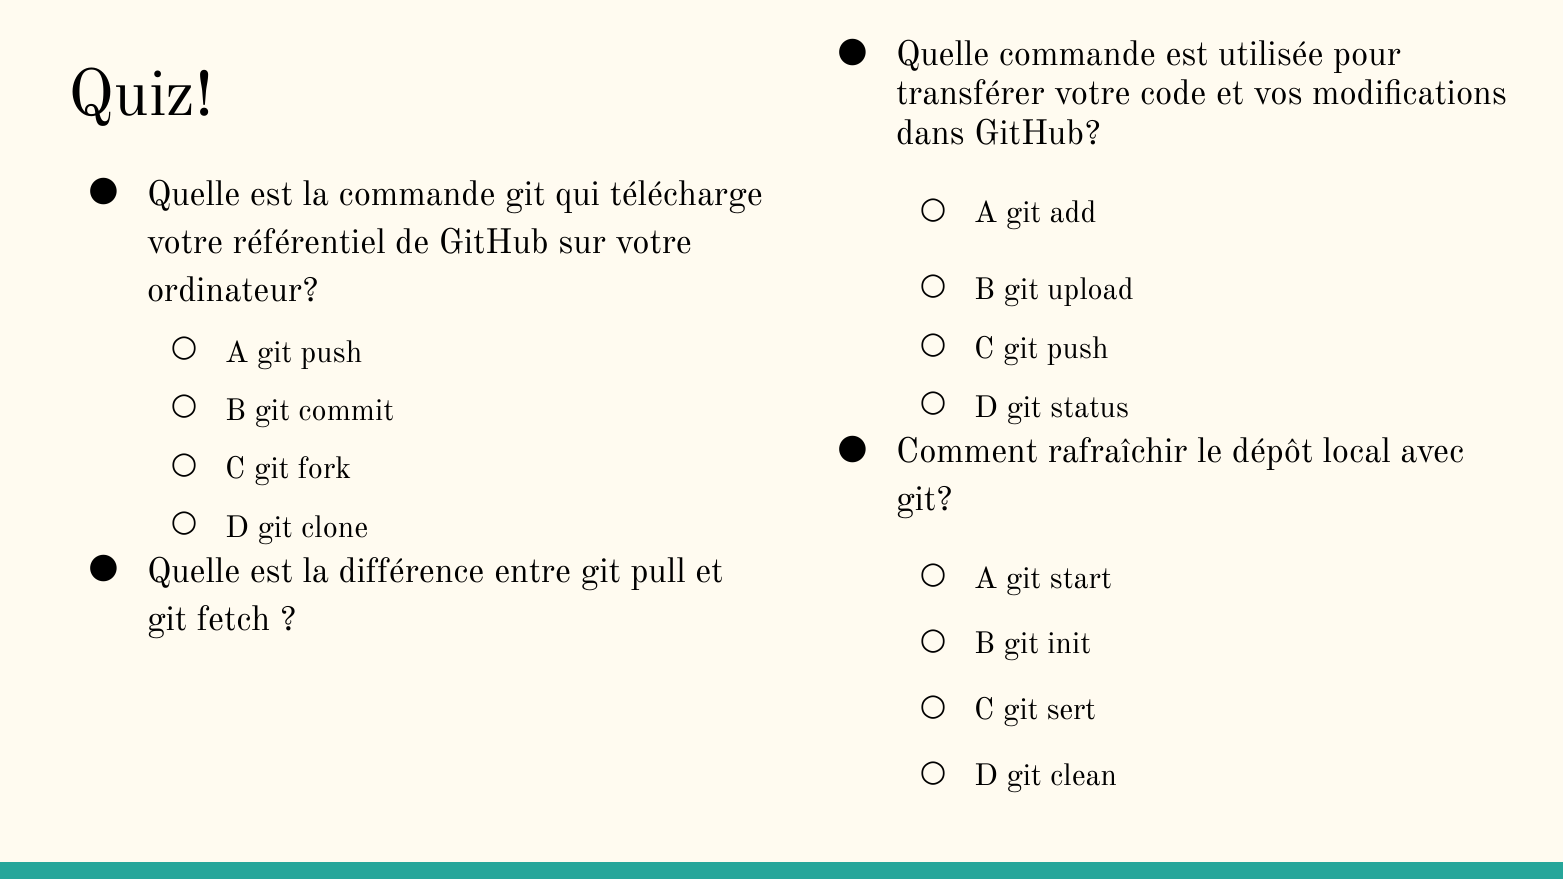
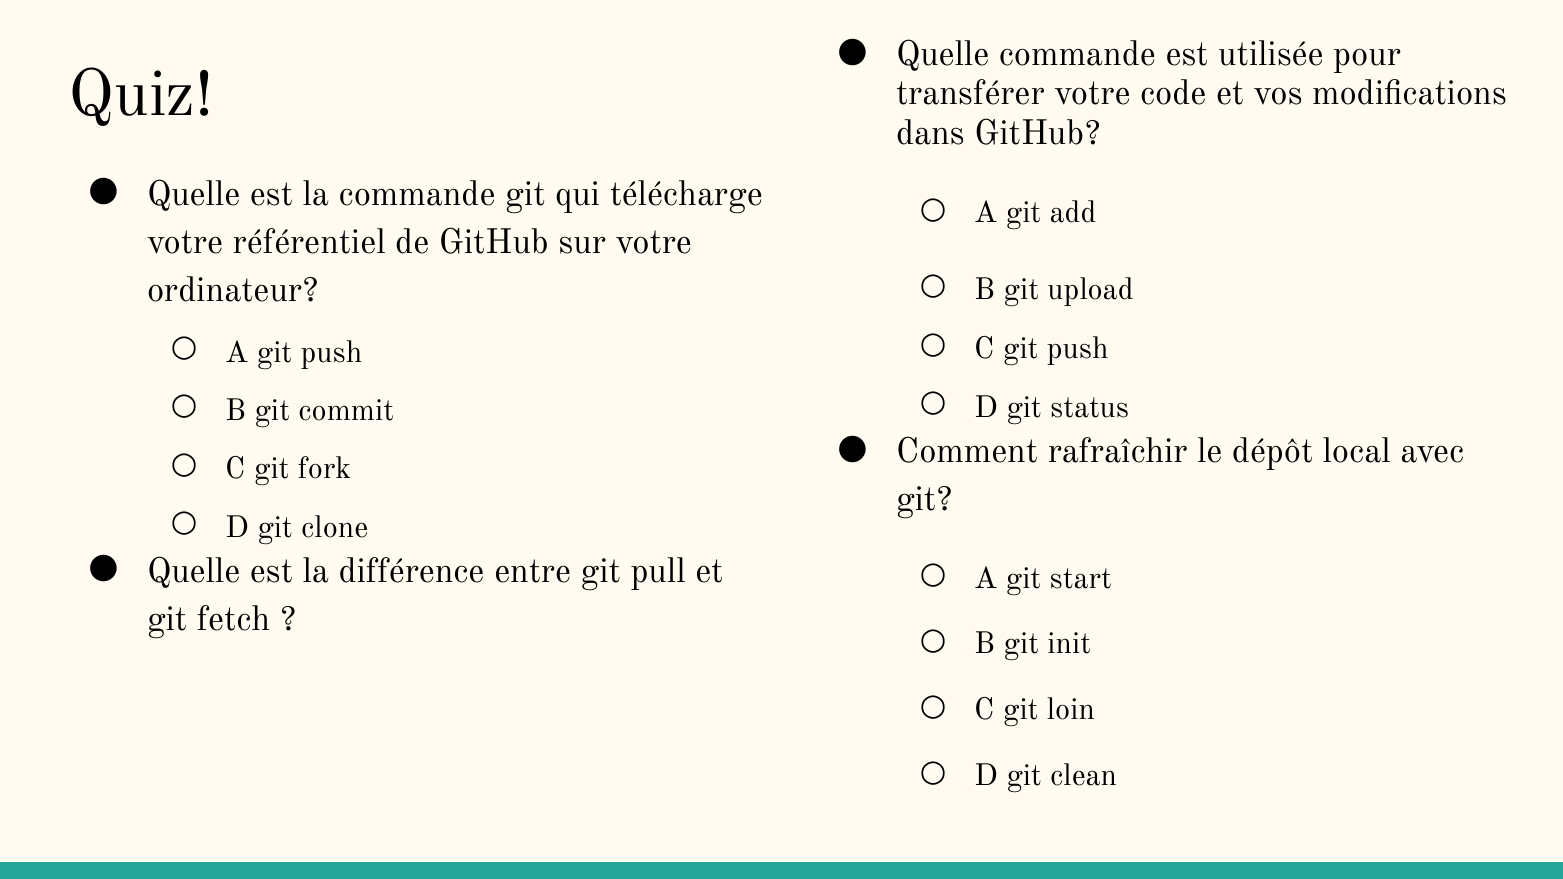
sert: sert -> loin
